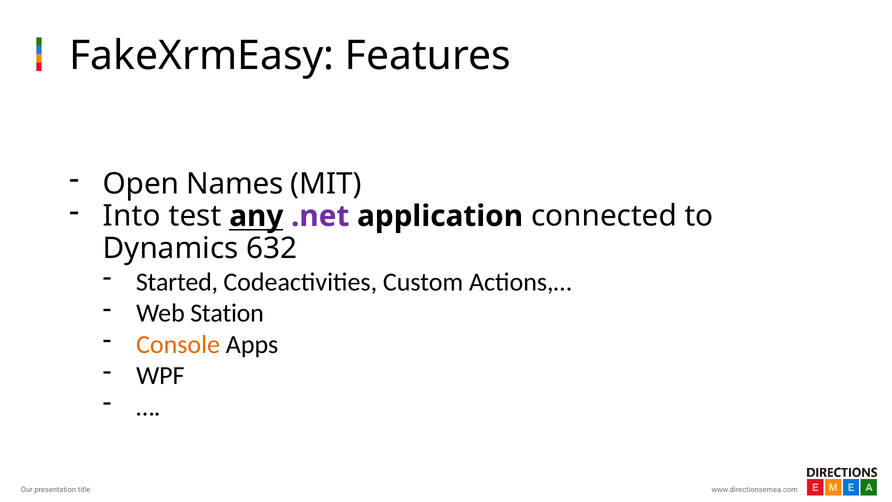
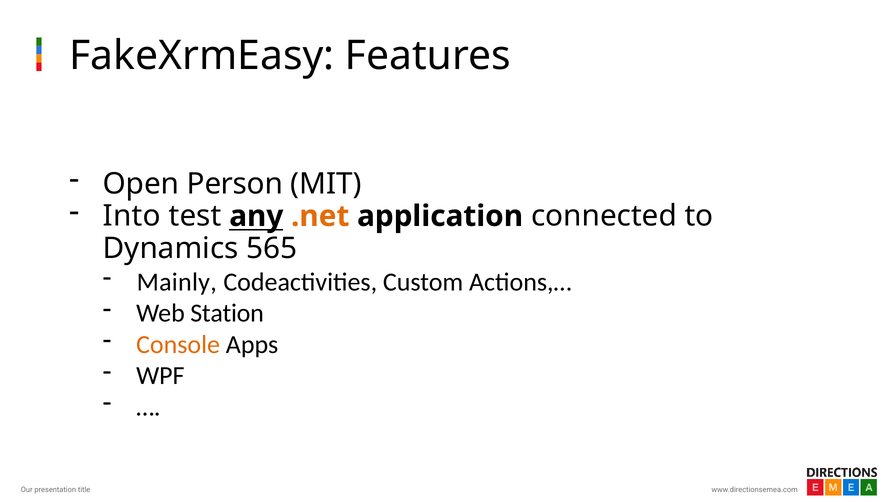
Names: Names -> Person
.net colour: purple -> orange
632: 632 -> 565
Started: Started -> Mainly
